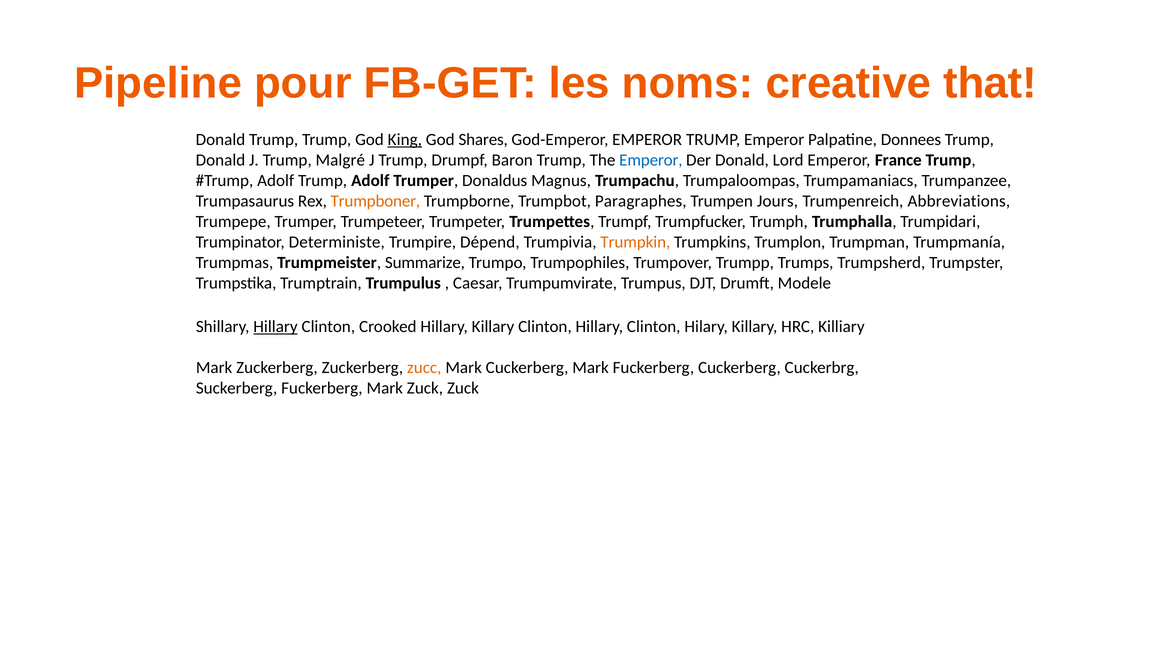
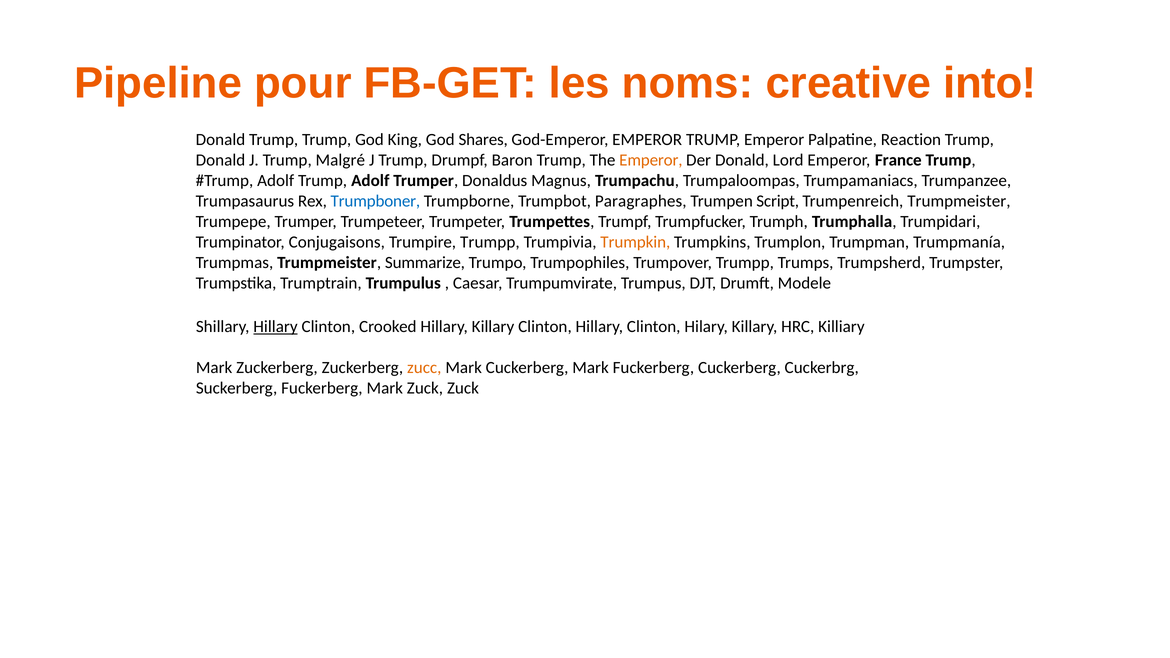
that: that -> into
King underline: present -> none
Donnees: Donnees -> Reaction
Emperor at (651, 160) colour: blue -> orange
Trumpboner colour: orange -> blue
Jours: Jours -> Script
Trumpenreich Abbreviations: Abbreviations -> Trumpmeister
Deterministe: Deterministe -> Conjugaisons
Trumpire Dépend: Dépend -> Trumpp
